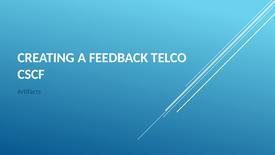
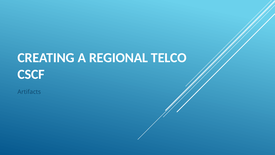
FEEDBACK: FEEDBACK -> REGIONAL
